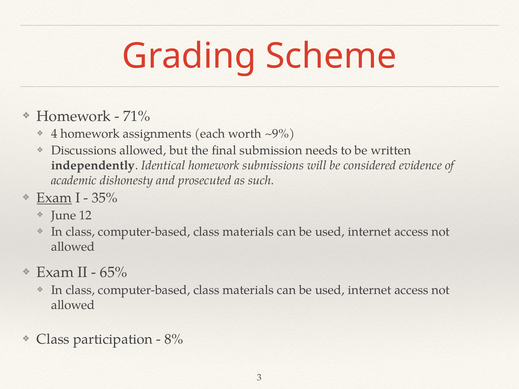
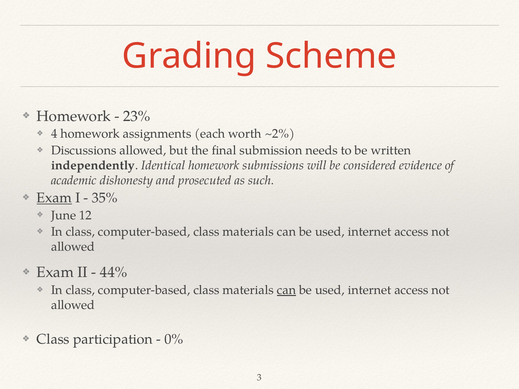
71%: 71% -> 23%
~9%: ~9% -> ~2%
65%: 65% -> 44%
can at (286, 290) underline: none -> present
8%: 8% -> 0%
